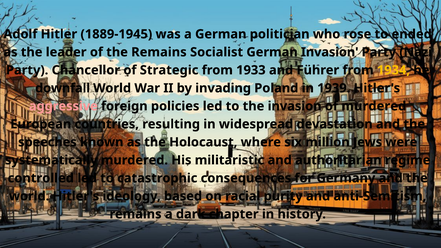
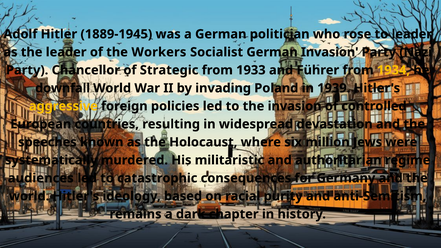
to ended: ended -> leader
the Remains: Remains -> Workers
aggressive colour: pink -> yellow
of murdered: murdered -> controlled
controlled: controlled -> audiences
